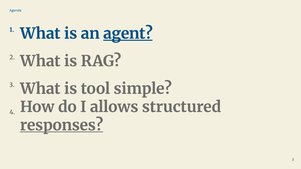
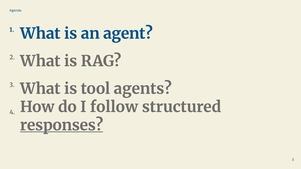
agent underline: present -> none
simple: simple -> agents
allows: allows -> follow
